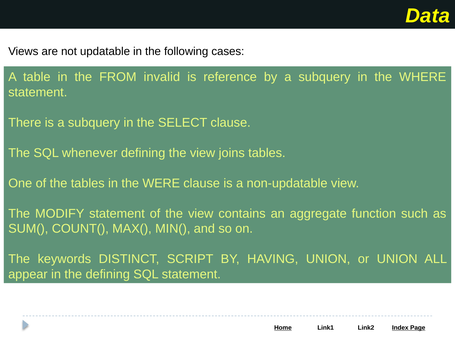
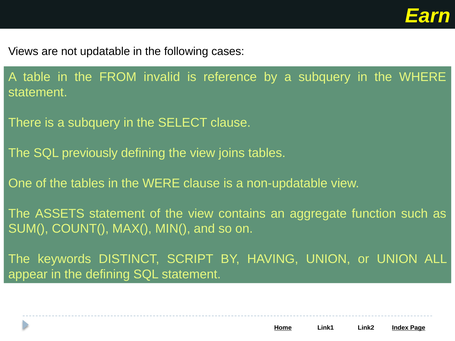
Data: Data -> Earn
whenever: whenever -> previously
MODIFY: MODIFY -> ASSETS
